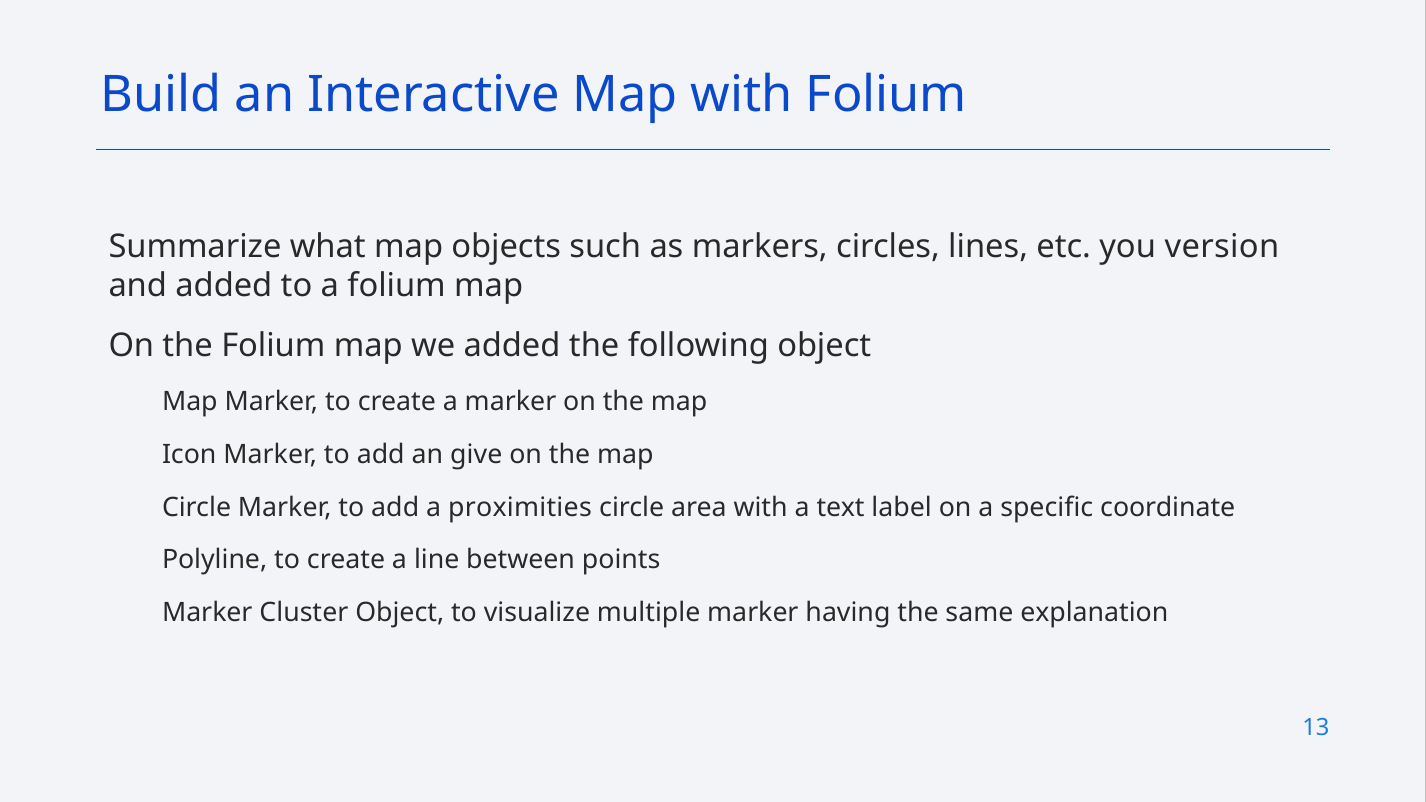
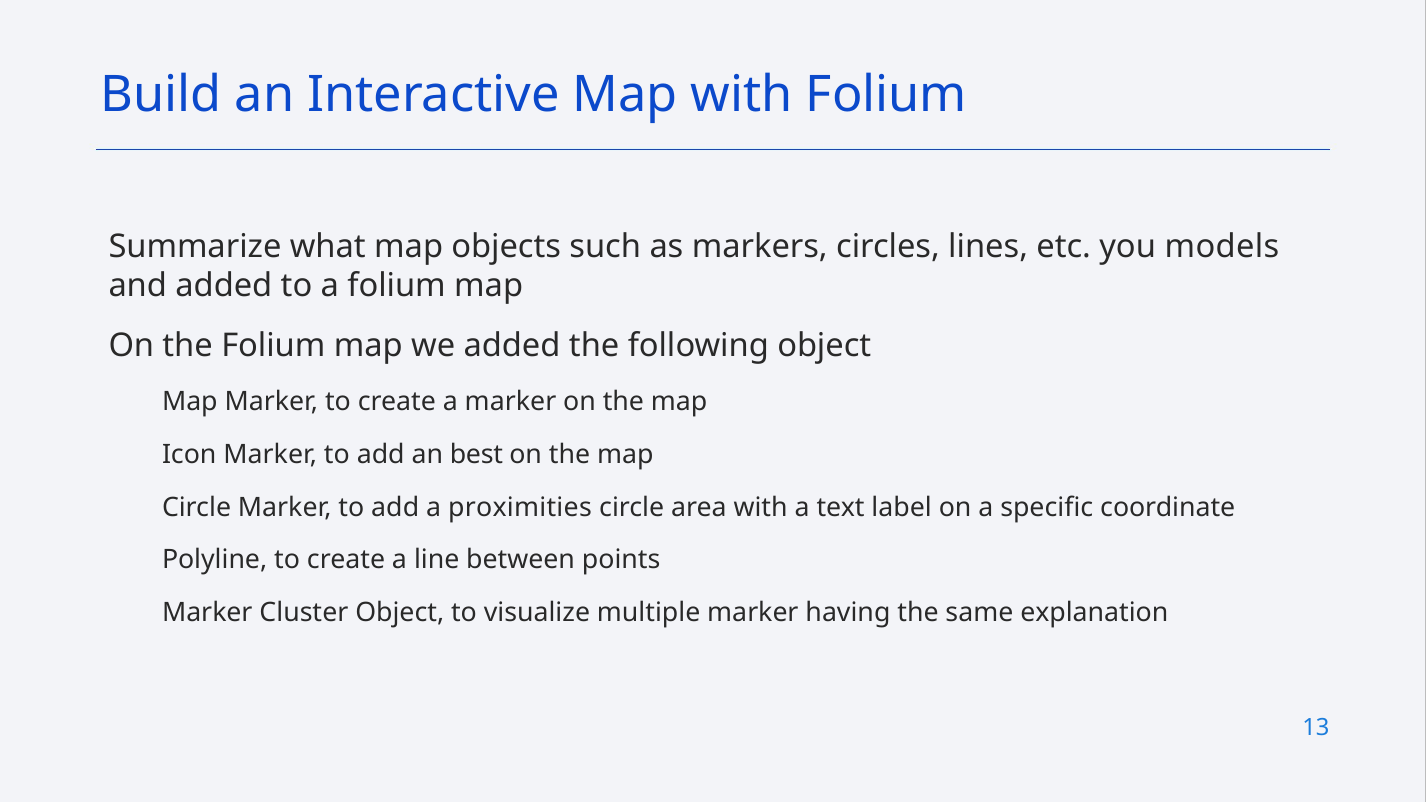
version: version -> models
give: give -> best
